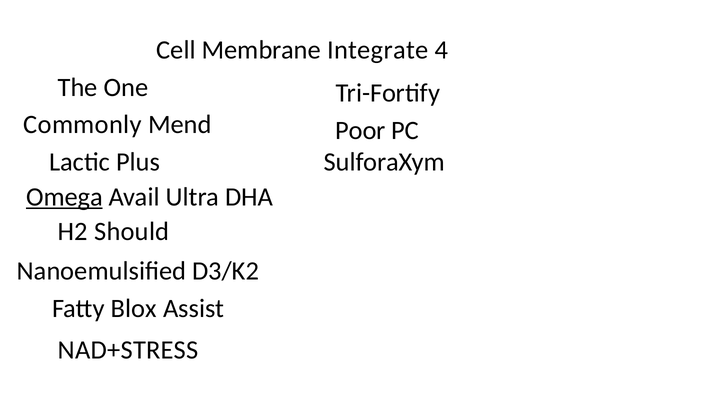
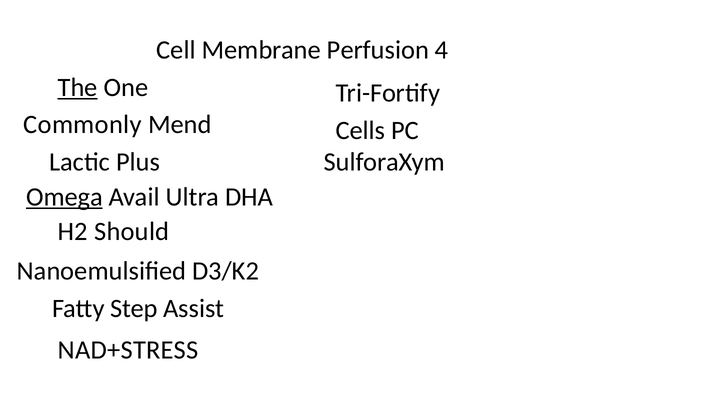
Integrate: Integrate -> Perfusion
The underline: none -> present
Poor: Poor -> Cells
Blox: Blox -> Step
